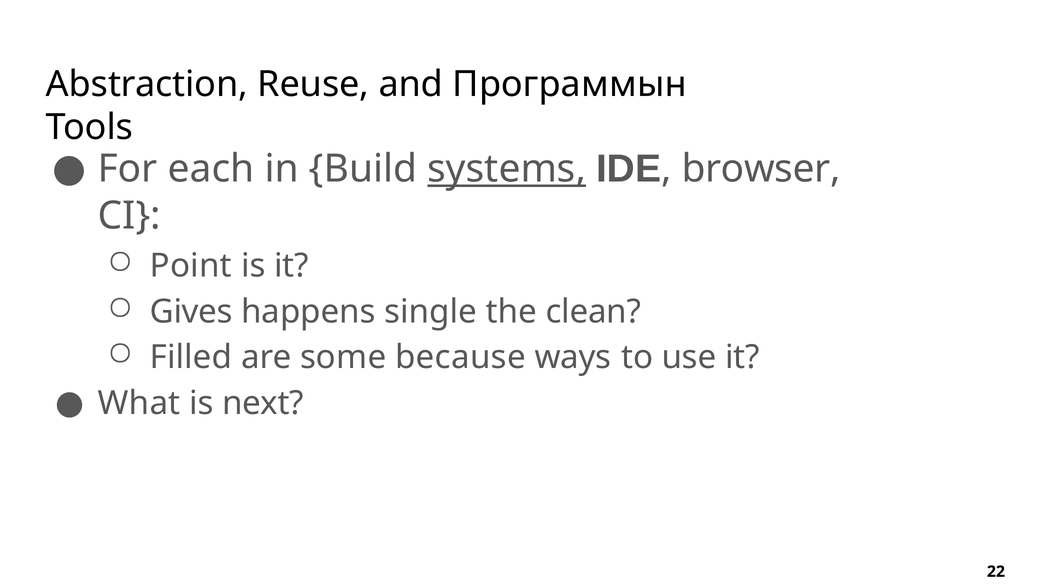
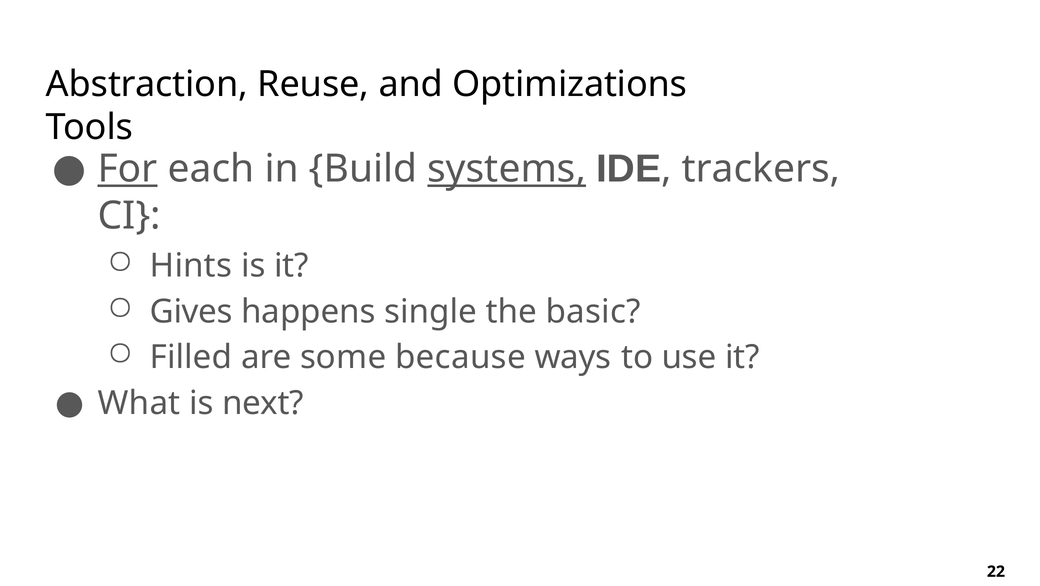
Программын: Программын -> Optimizations
For underline: none -> present
browser: browser -> trackers
Point: Point -> Hints
clean: clean -> basic
